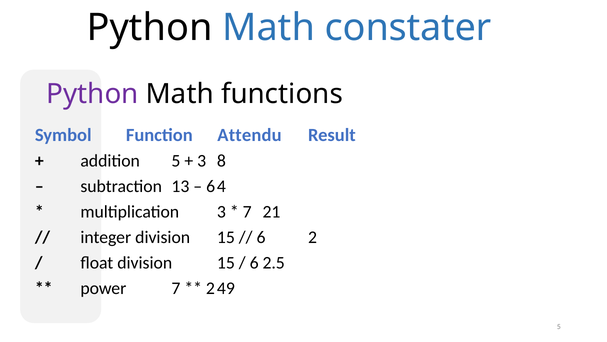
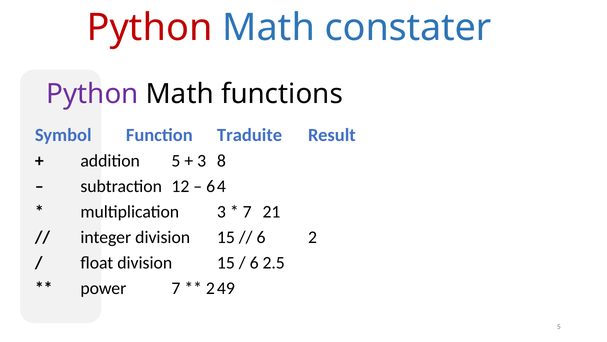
Python at (150, 28) colour: black -> red
Attendu: Attendu -> Traduite
13: 13 -> 12
